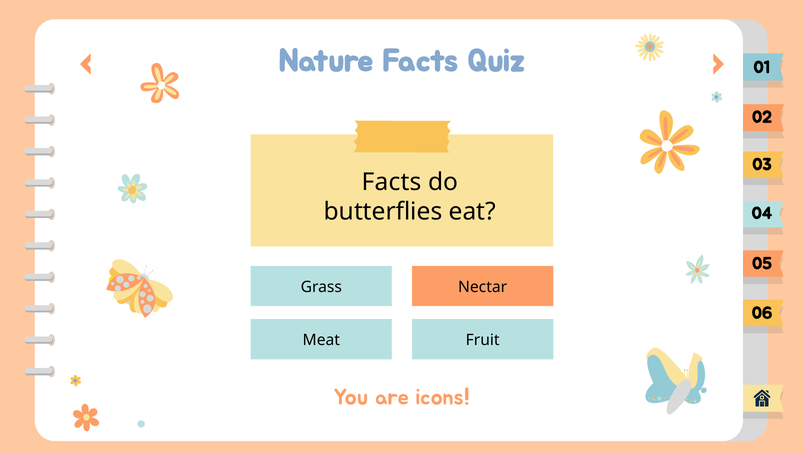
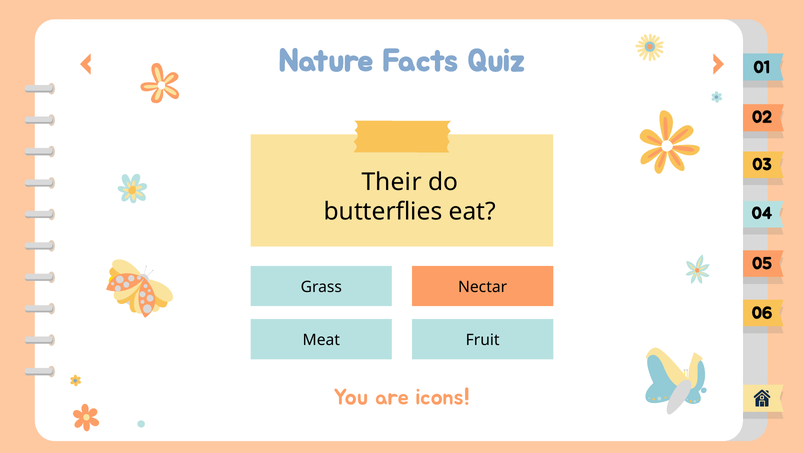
Facts at (392, 182): Facts -> Their
